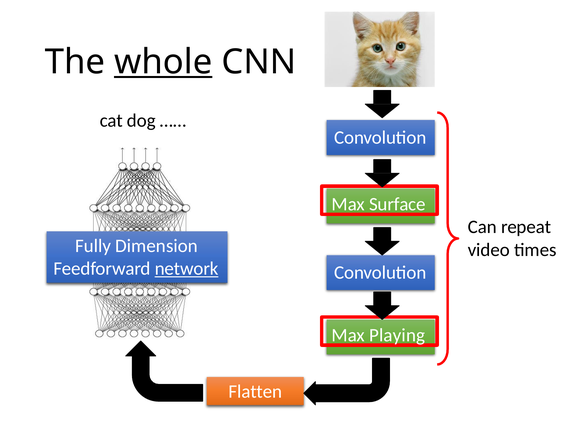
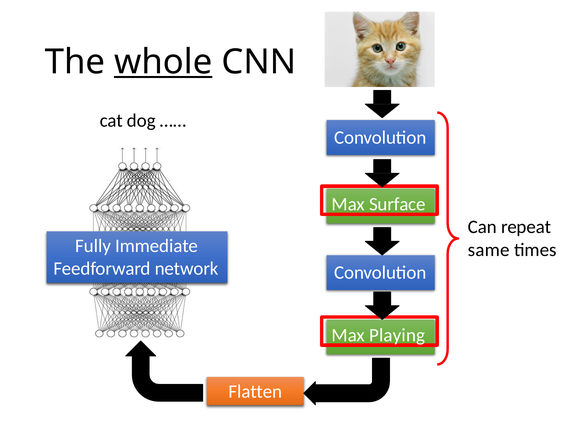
Dimension: Dimension -> Immediate
video: video -> same
network underline: present -> none
